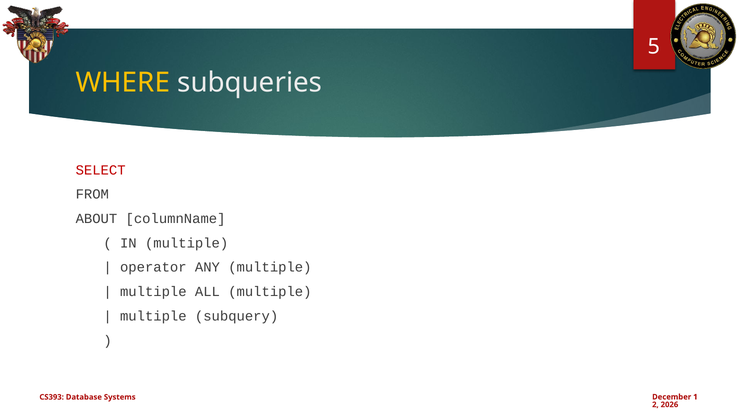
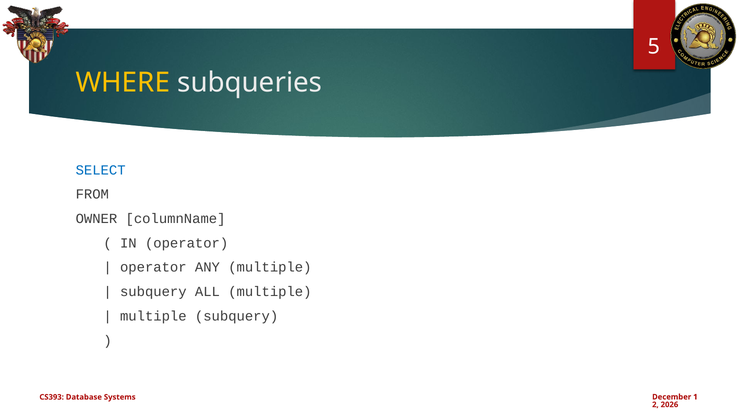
SELECT colour: red -> blue
ABOUT: ABOUT -> OWNER
IN multiple: multiple -> operator
multiple at (153, 292): multiple -> subquery
